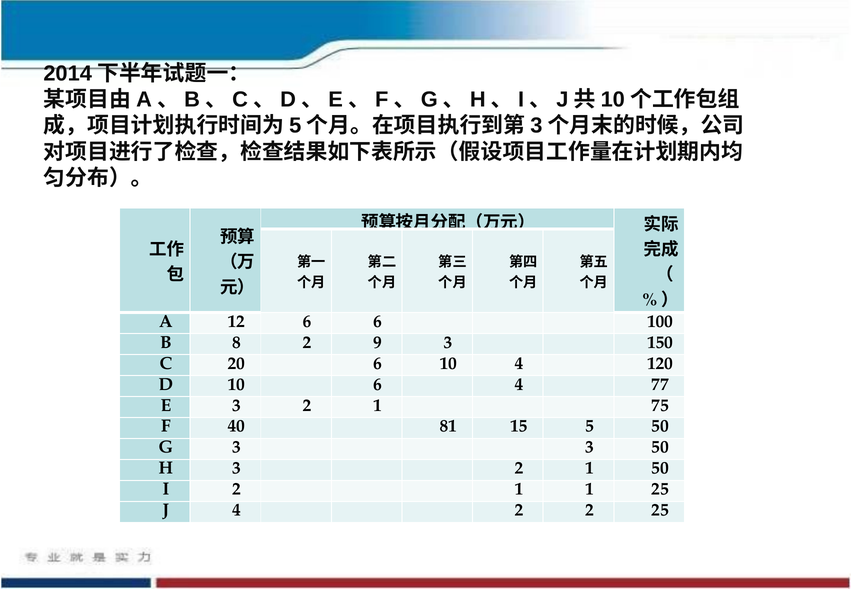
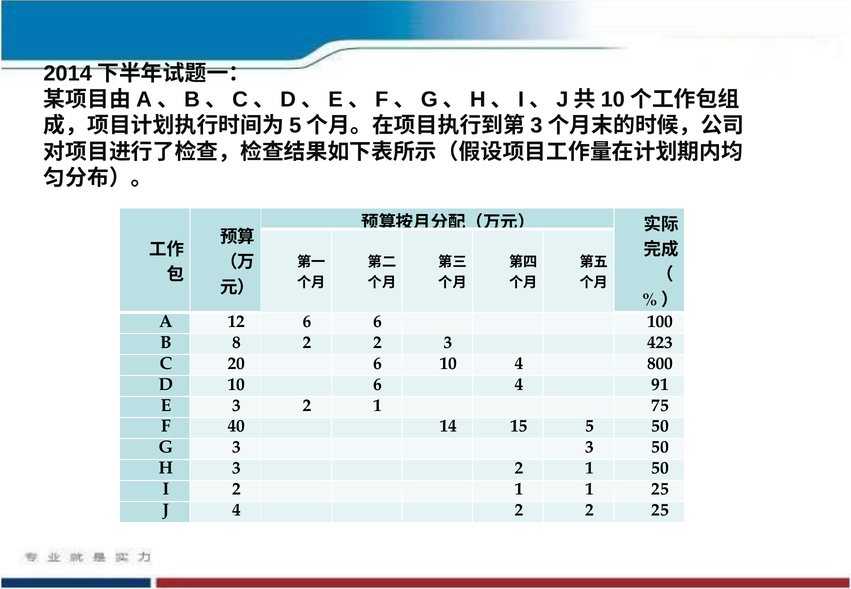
8 2 9: 9 -> 2
150: 150 -> 423
120: 120 -> 800
77: 77 -> 91
81: 81 -> 14
